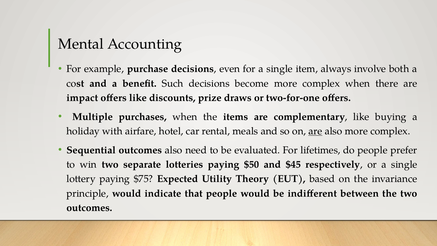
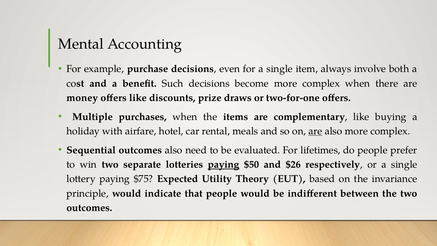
impact: impact -> money
paying at (224, 164) underline: none -> present
$45: $45 -> $26
